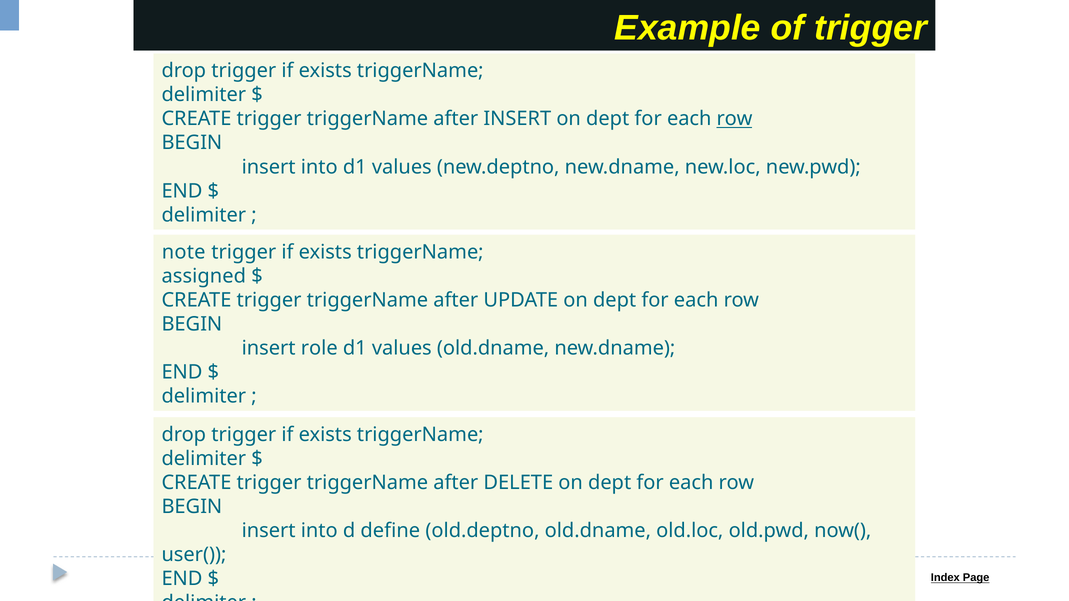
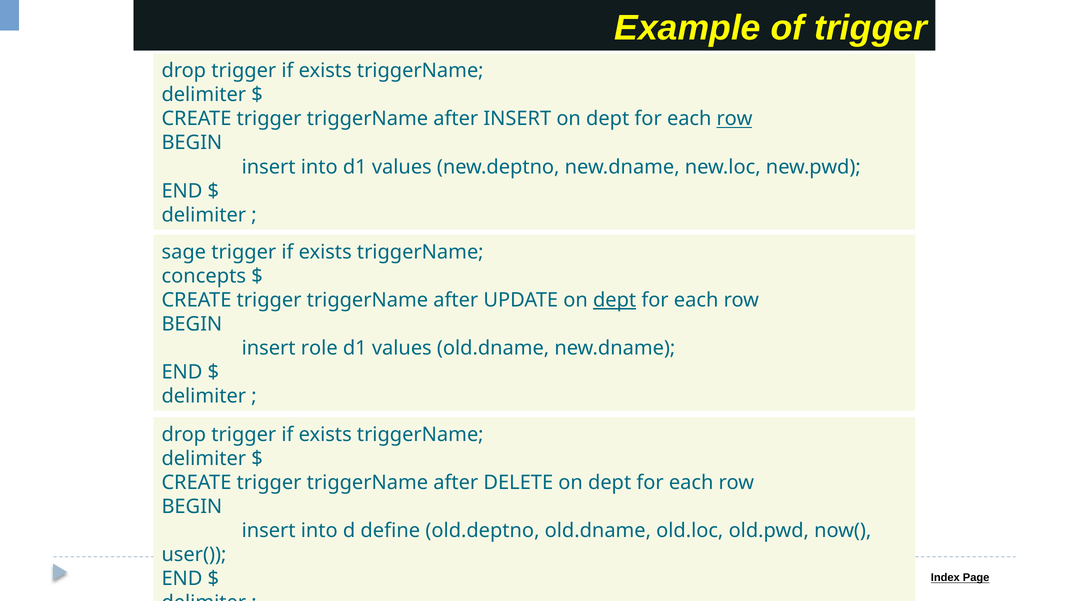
note: note -> sage
assigned: assigned -> concepts
dept at (615, 300) underline: none -> present
